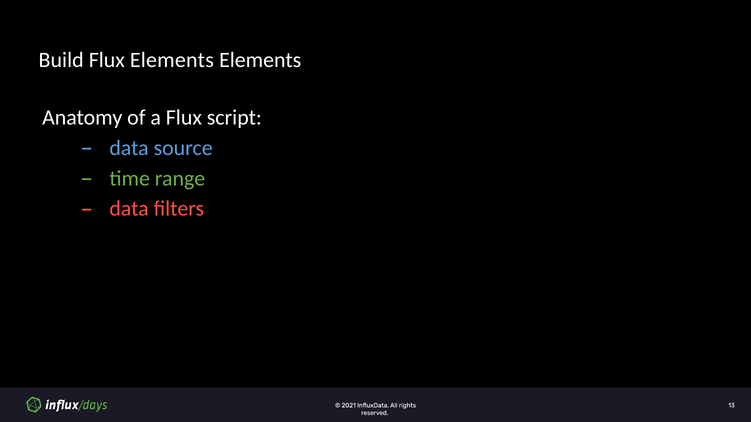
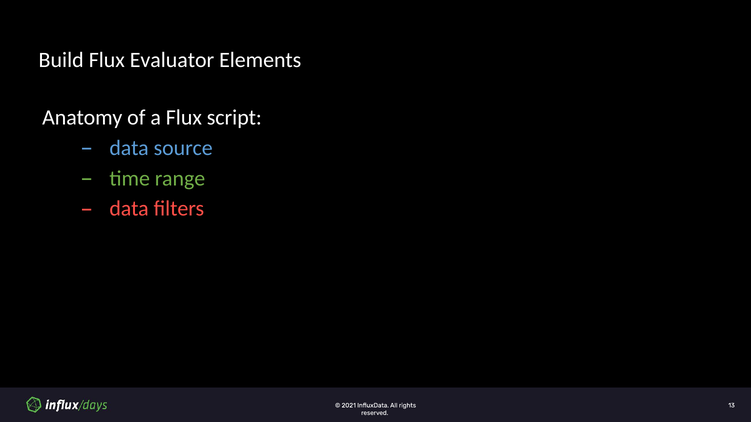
Flux Elements: Elements -> Evaluator
